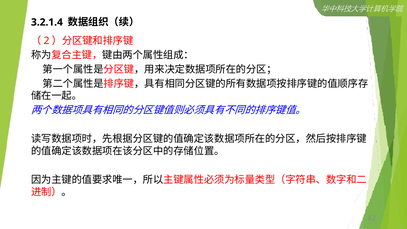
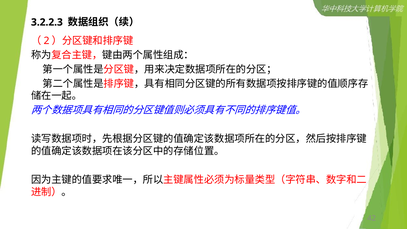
3.2.1.4: 3.2.1.4 -> 3.2.2.3
